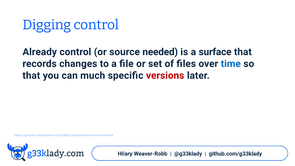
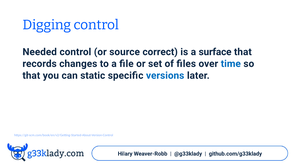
Already: Already -> Needed
needed: needed -> correct
much: much -> static
versions colour: red -> blue
